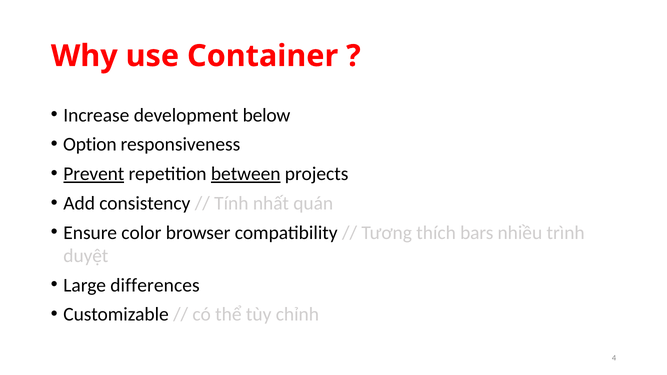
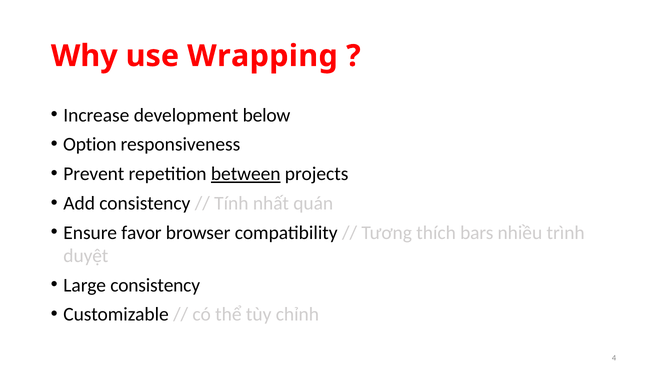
Container: Container -> Wrapping
Prevent underline: present -> none
color: color -> favor
Large differences: differences -> consistency
